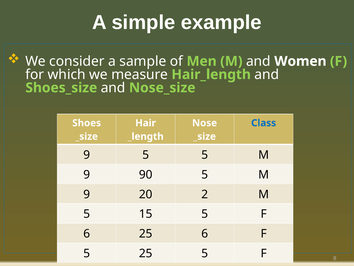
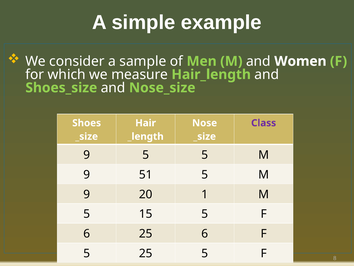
Class colour: blue -> purple
90: 90 -> 51
2: 2 -> 1
